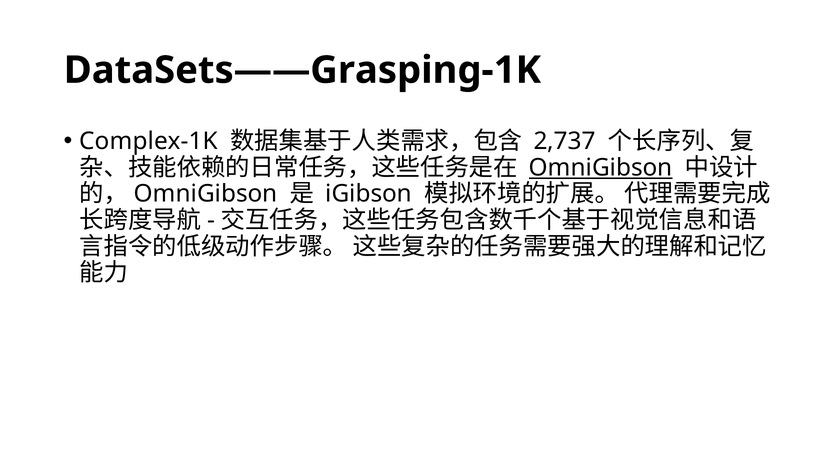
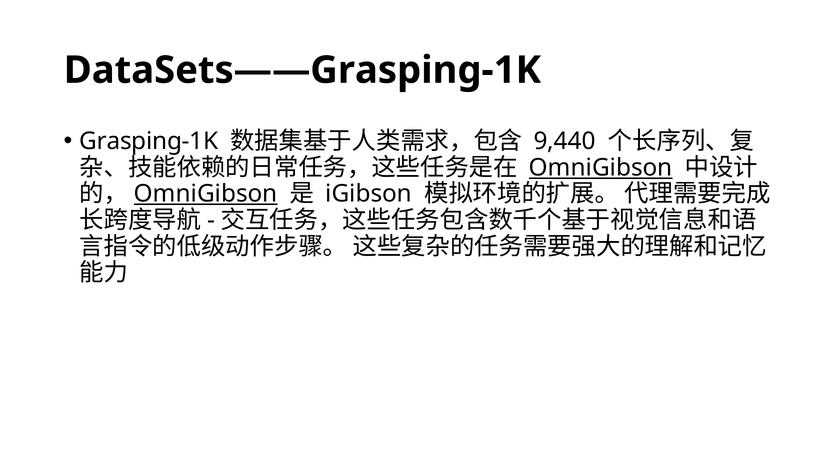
Complex-1K: Complex-1K -> Grasping-1K
2,737: 2,737 -> 9,440
OmniGibson at (206, 194) underline: none -> present
